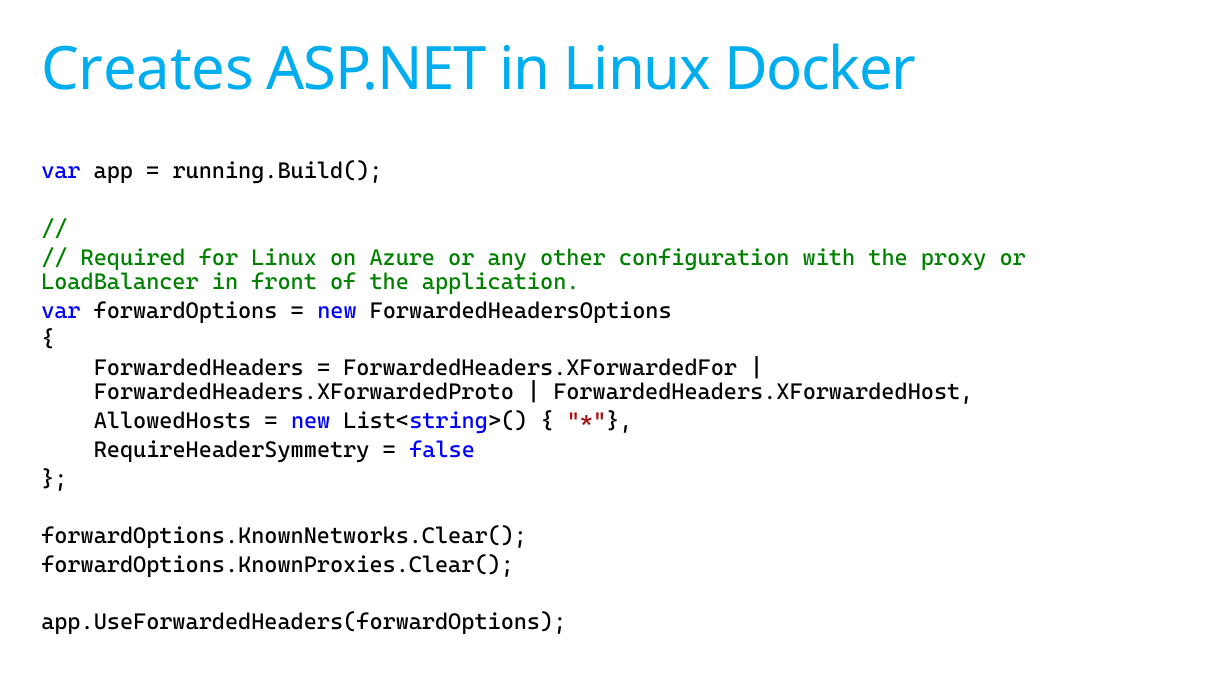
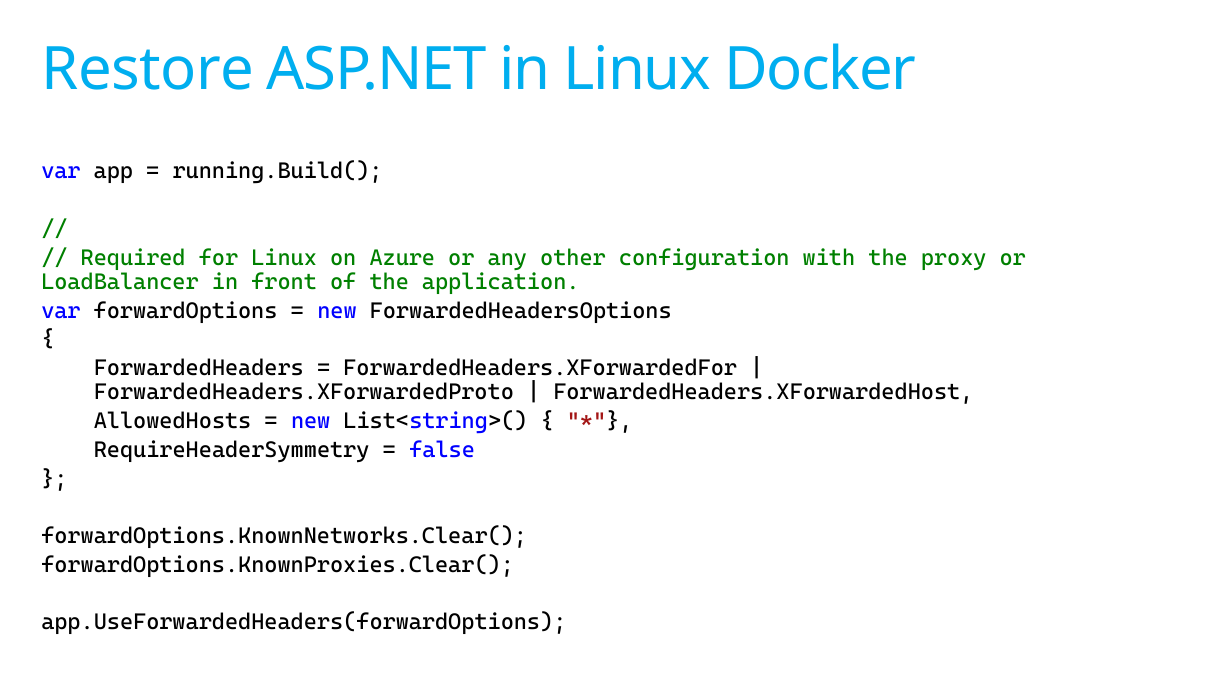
Creates: Creates -> Restore
